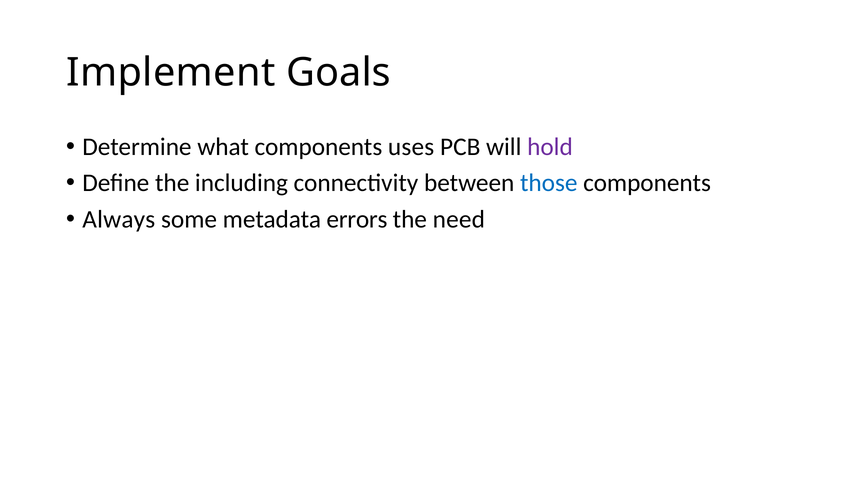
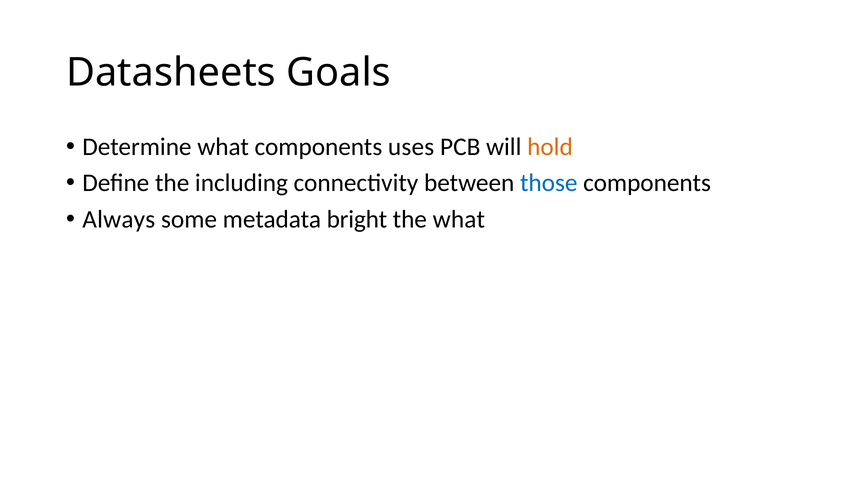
Implement: Implement -> Datasheets
hold colour: purple -> orange
errors: errors -> bright
the need: need -> what
